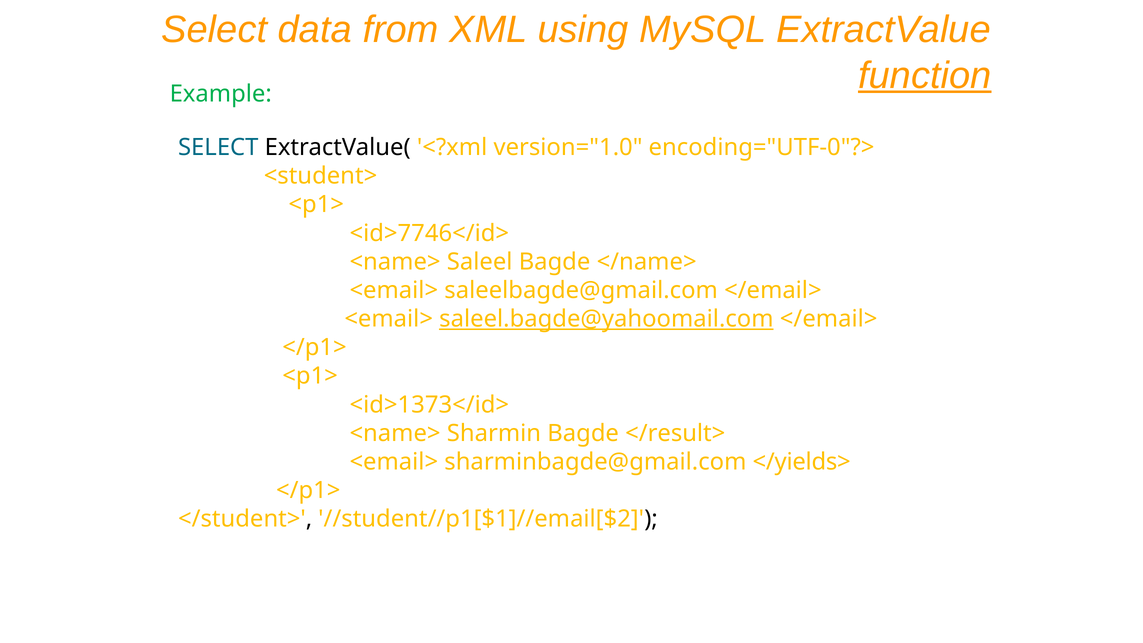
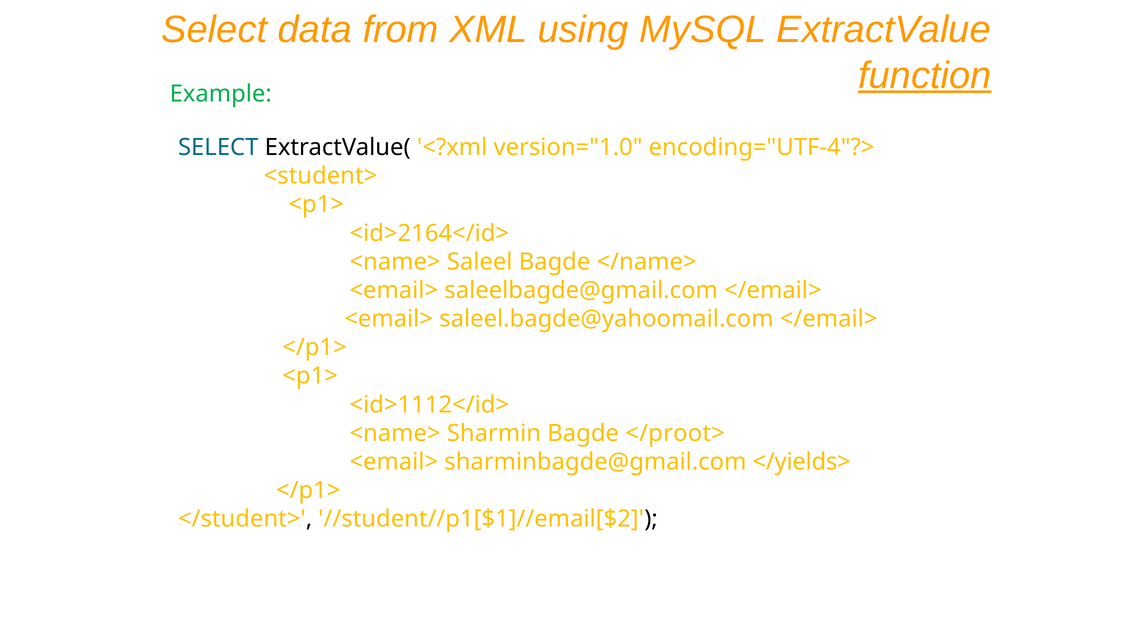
encoding="UTF-0"?>: encoding="UTF-0"?> -> encoding="UTF-4"?>
<id>7746</id>: <id>7746</id> -> <id>2164</id>
saleel.bagde@yahoomail.com underline: present -> none
<id>1373</id>: <id>1373</id> -> <id>1112</id>
</result>: </result> -> </proot>
